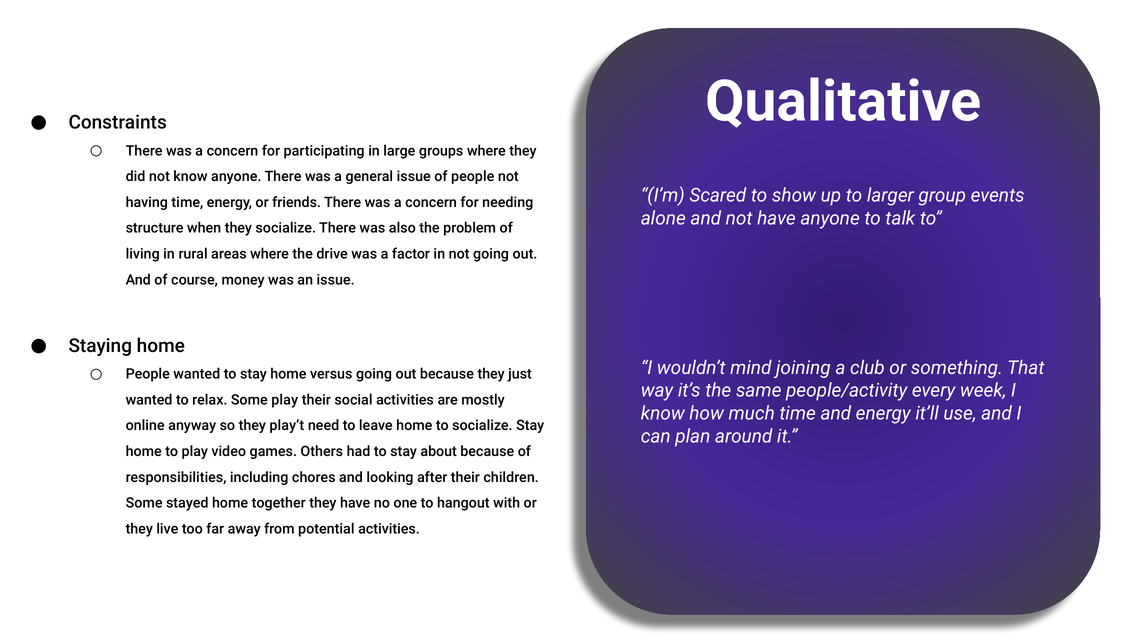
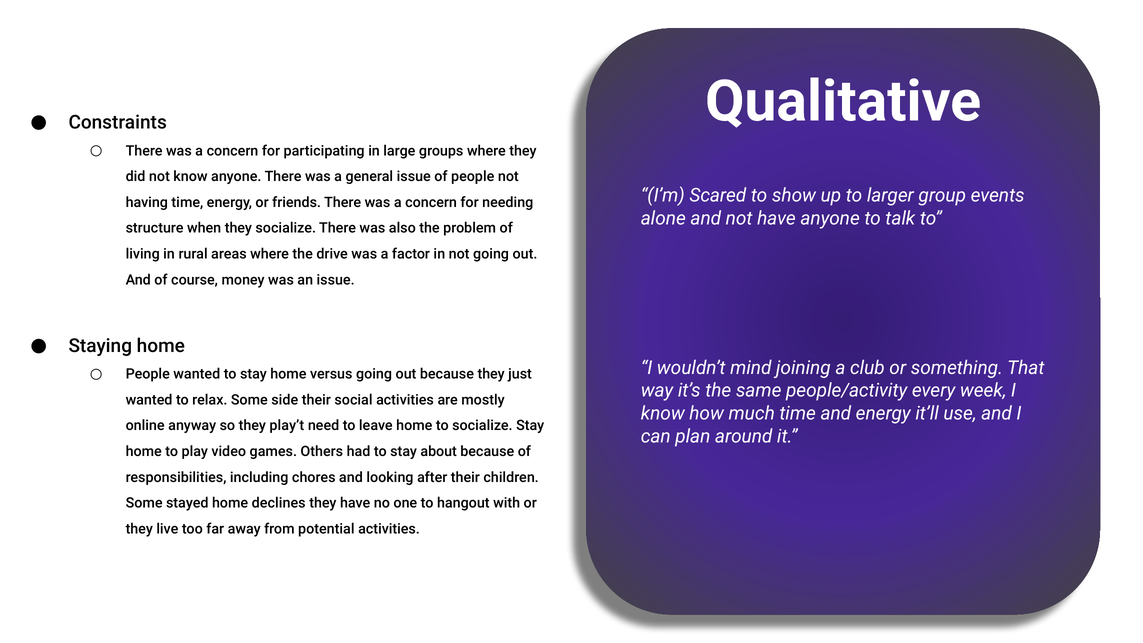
Some play: play -> side
together: together -> declines
